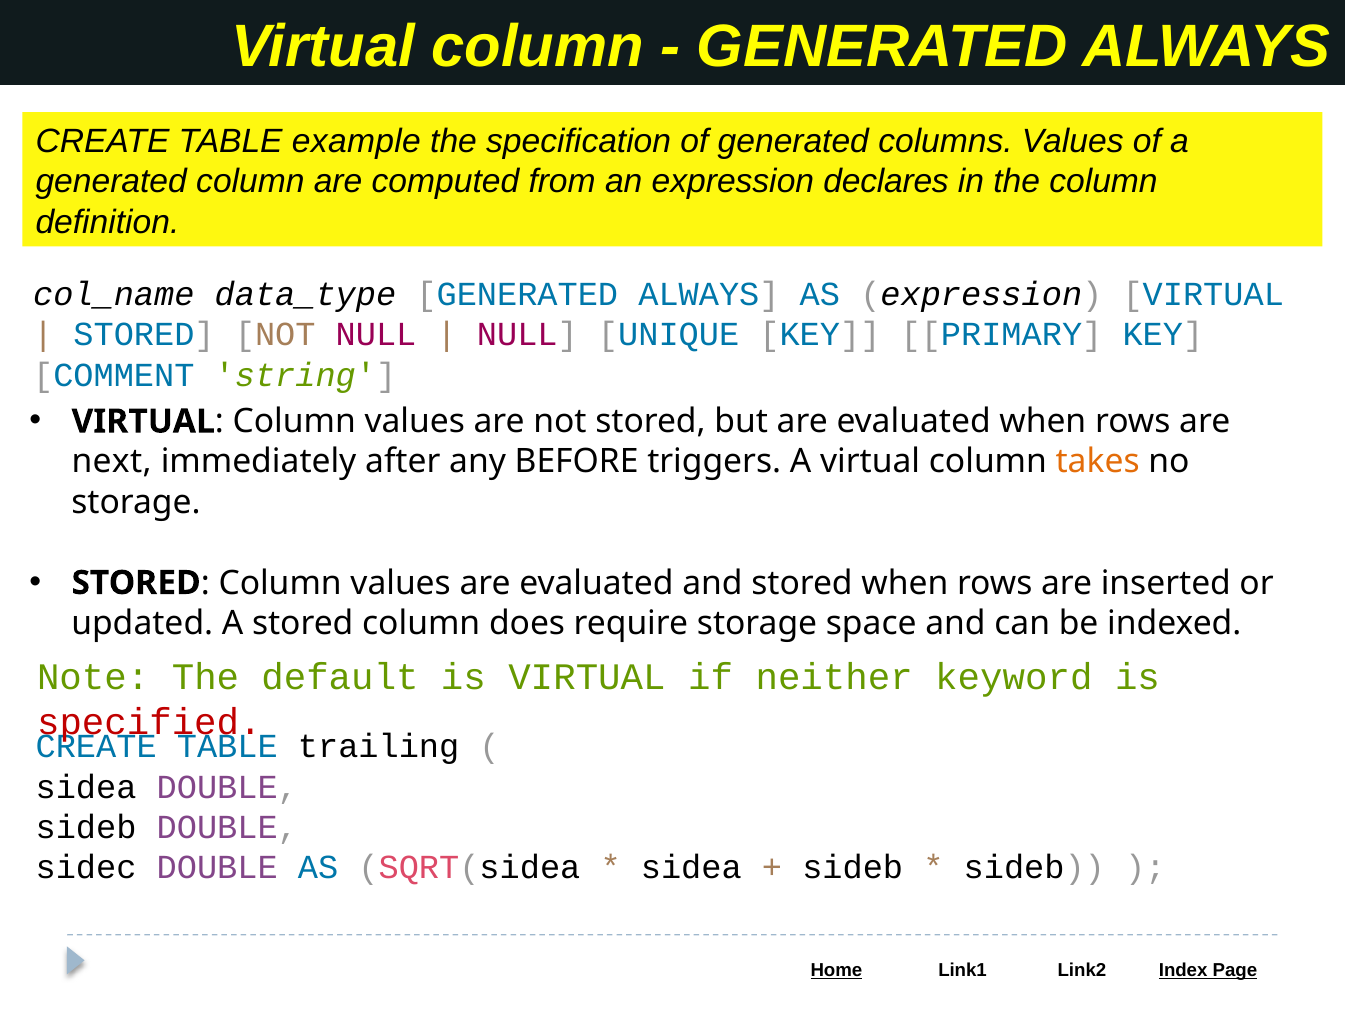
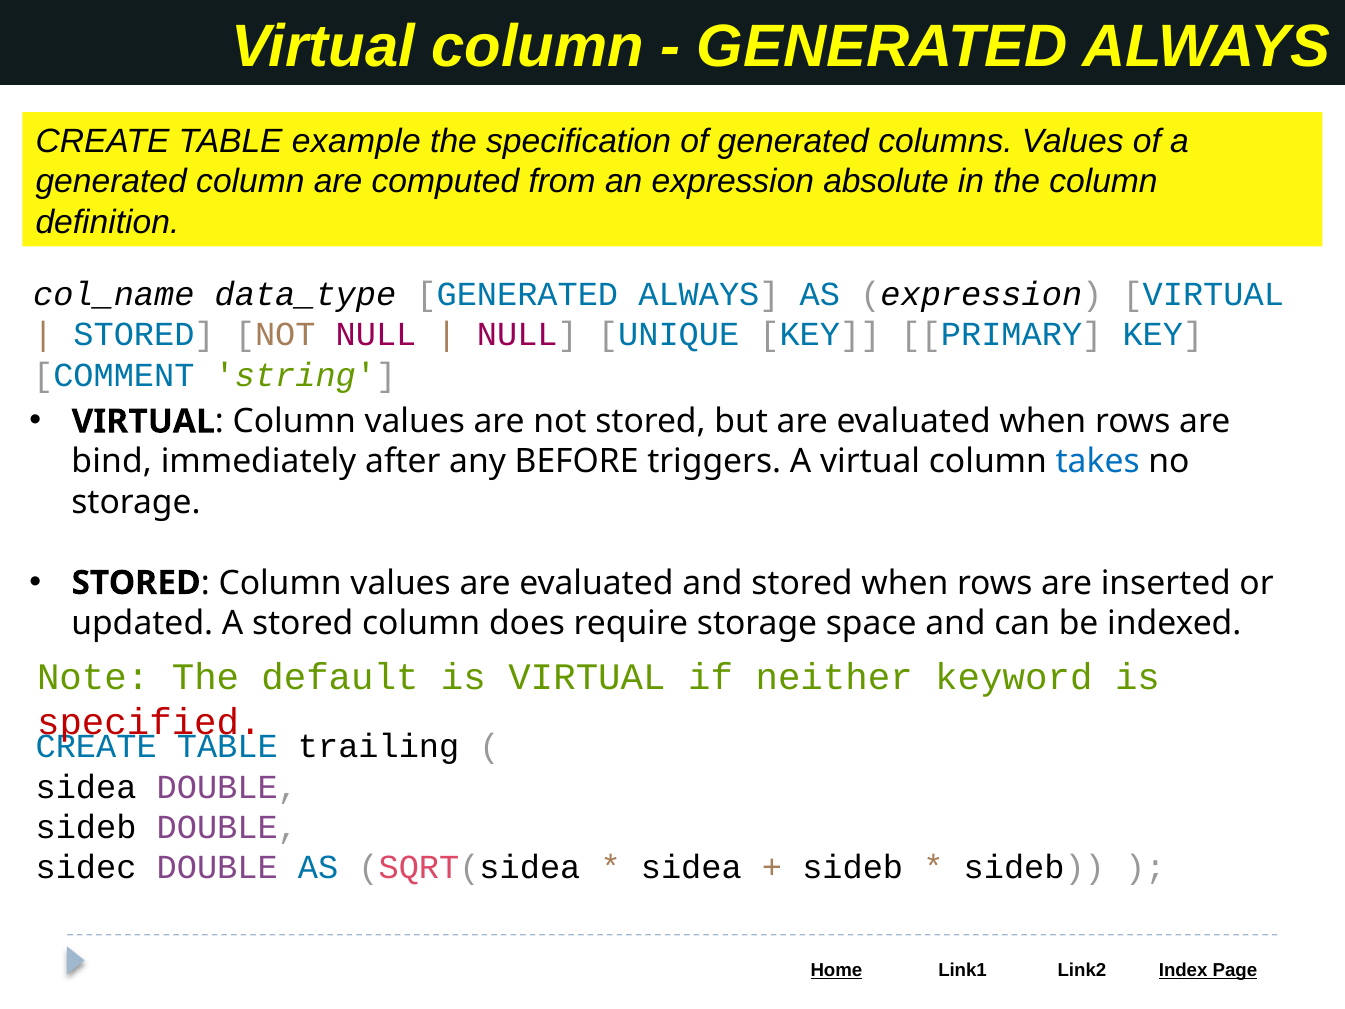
declares: declares -> absolute
next: next -> bind
takes colour: orange -> blue
